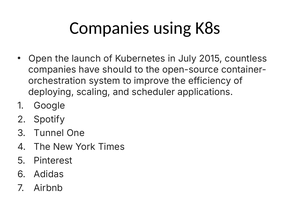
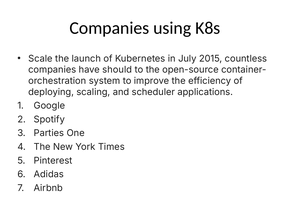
Open: Open -> Scale
Tunnel: Tunnel -> Parties
